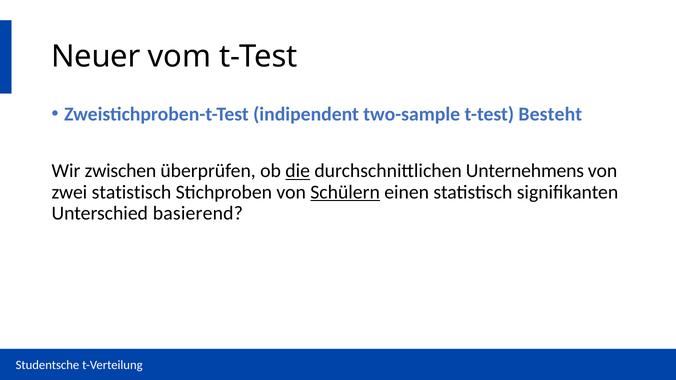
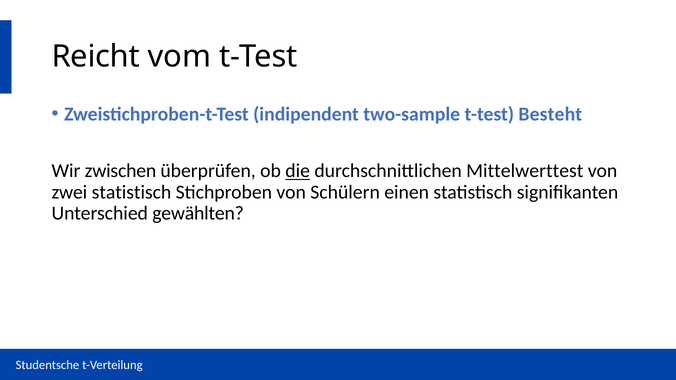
Neuer: Neuer -> Reicht
Unternehmens: Unternehmens -> Mittelwerttest
Schülern underline: present -> none
basierend: basierend -> gewählten
